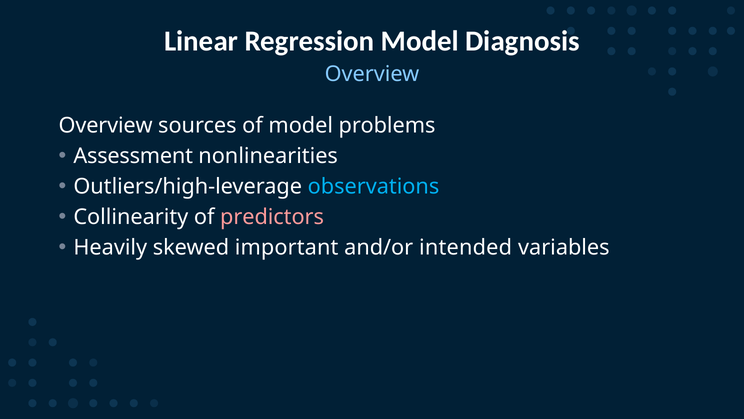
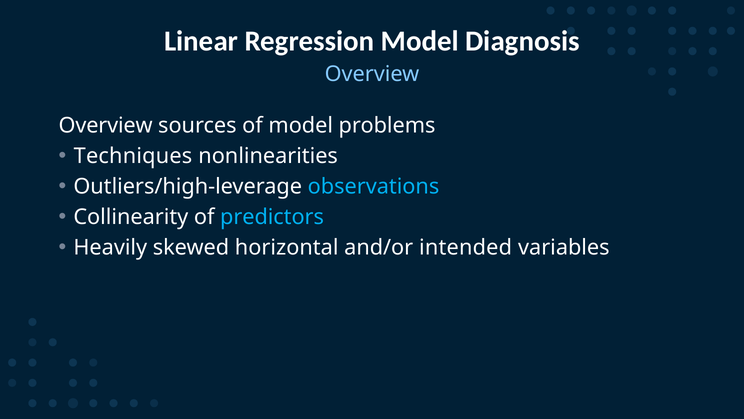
Assessment: Assessment -> Techniques
predictors colour: pink -> light blue
important: important -> horizontal
